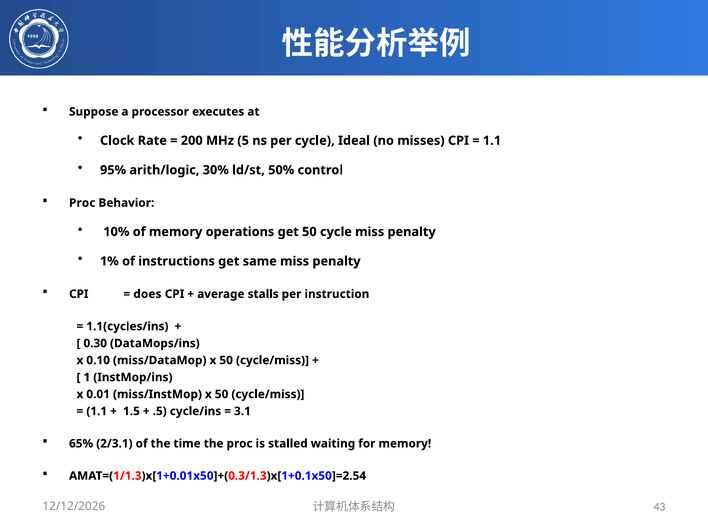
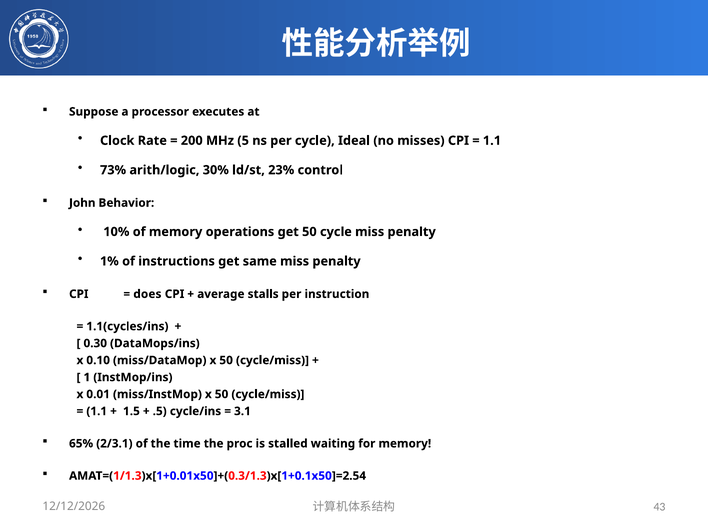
95%: 95% -> 73%
50%: 50% -> 23%
Proc at (82, 203): Proc -> John
